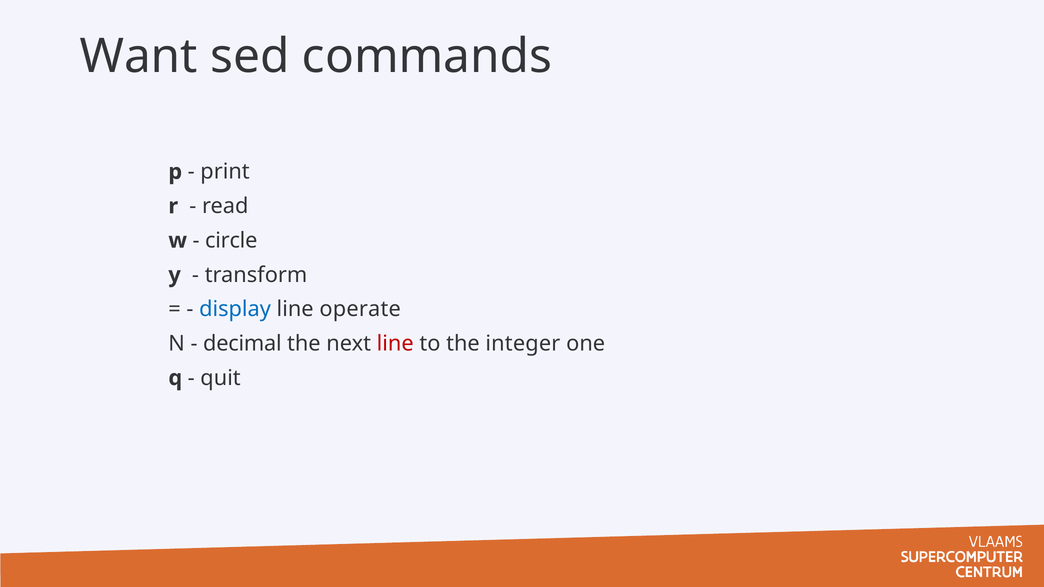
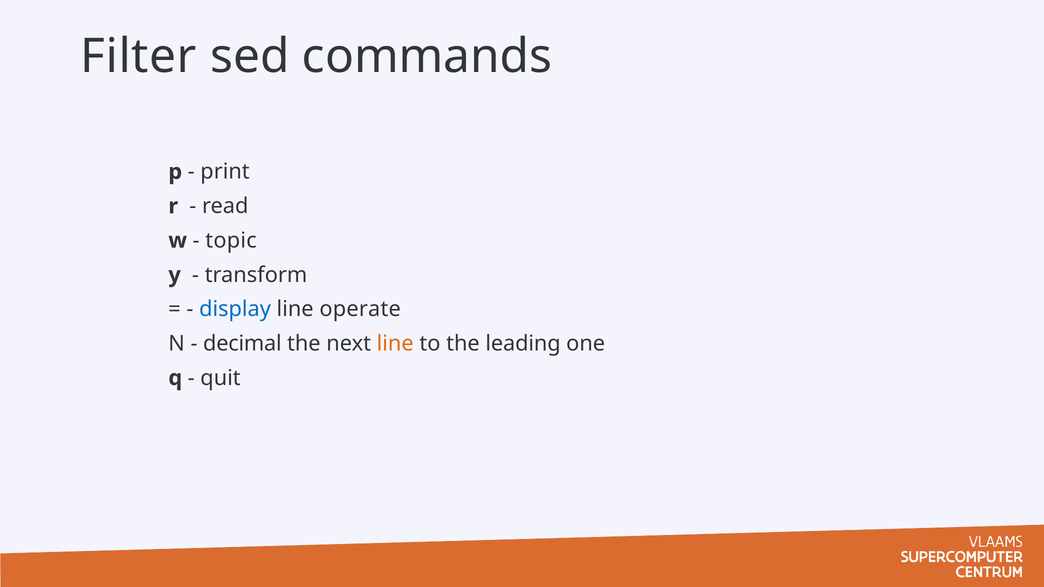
Want: Want -> Filter
circle: circle -> topic
line at (395, 344) colour: red -> orange
integer: integer -> leading
